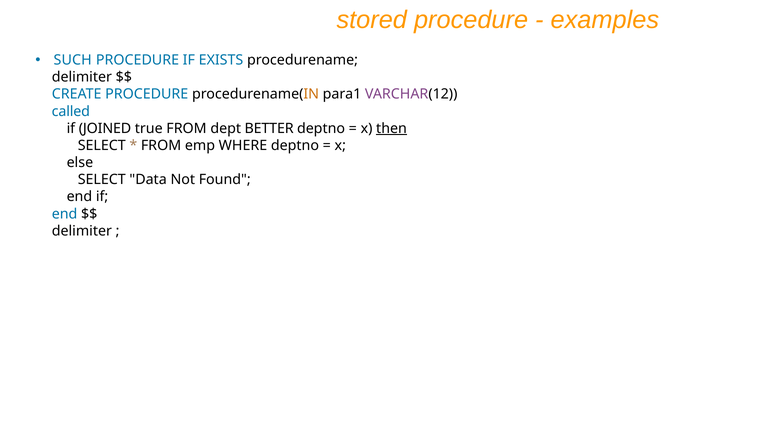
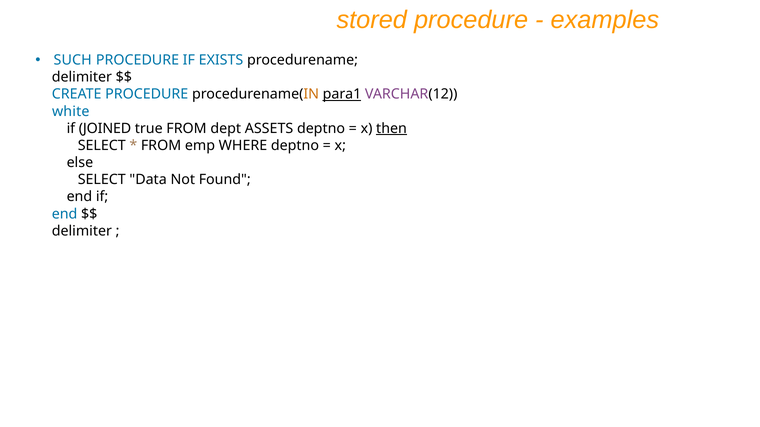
para1 underline: none -> present
called: called -> white
BETTER: BETTER -> ASSETS
